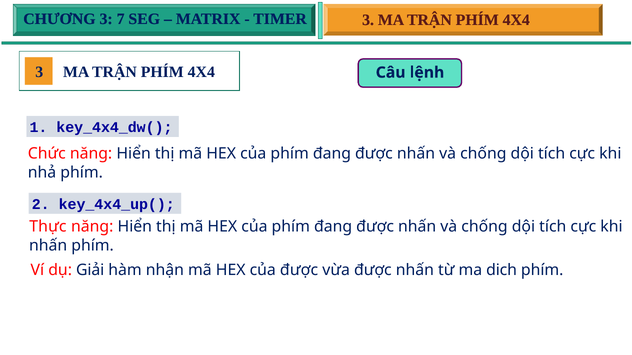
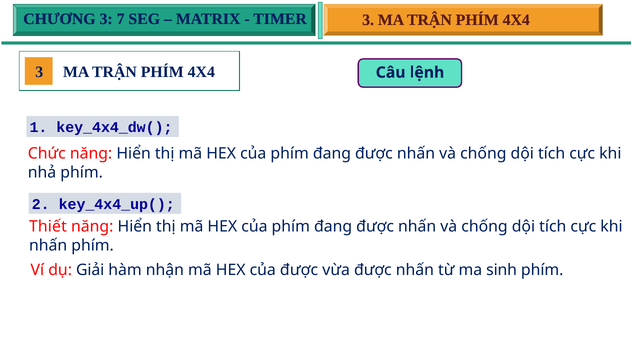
Thực: Thực -> Thiết
dich: dich -> sinh
